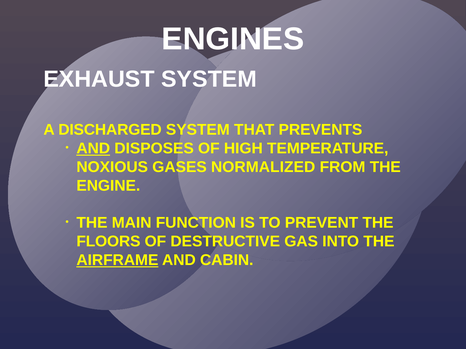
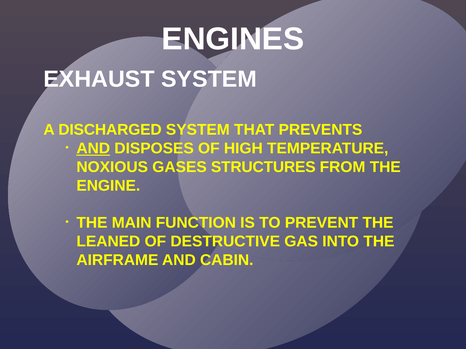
NORMALIZED: NORMALIZED -> STRUCTURES
FLOORS: FLOORS -> LEANED
AIRFRAME underline: present -> none
